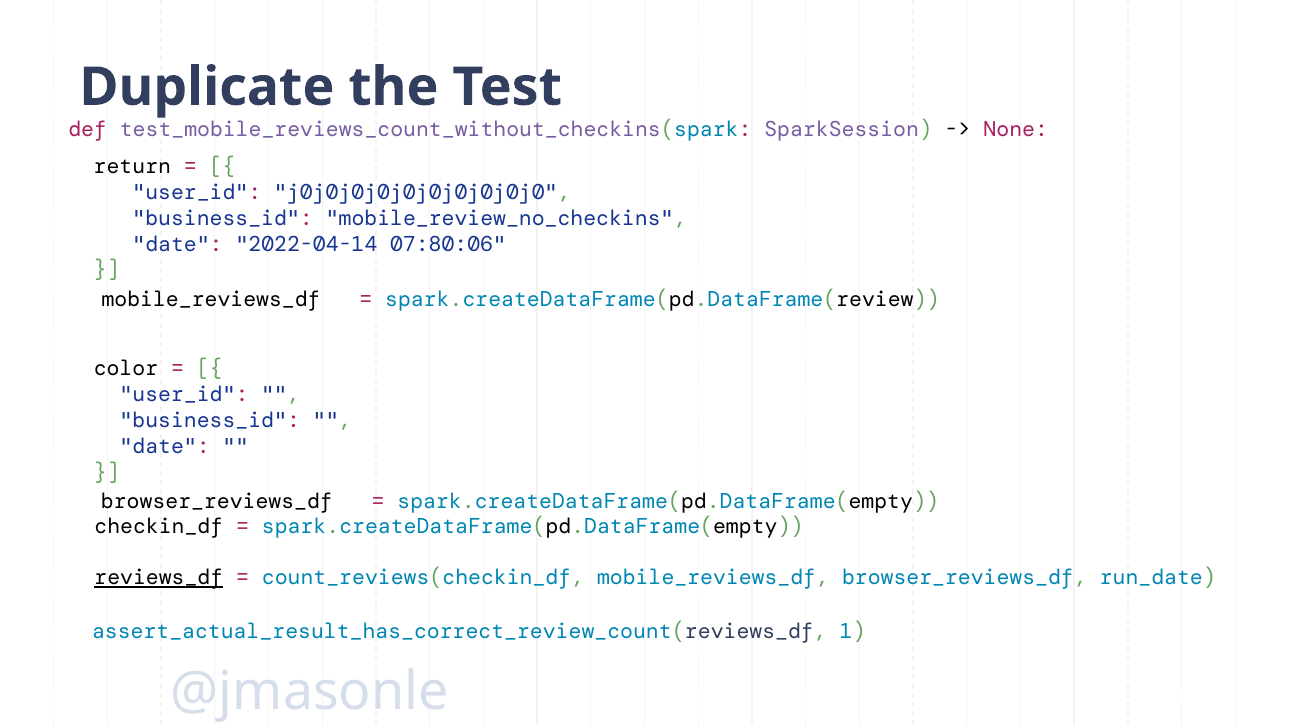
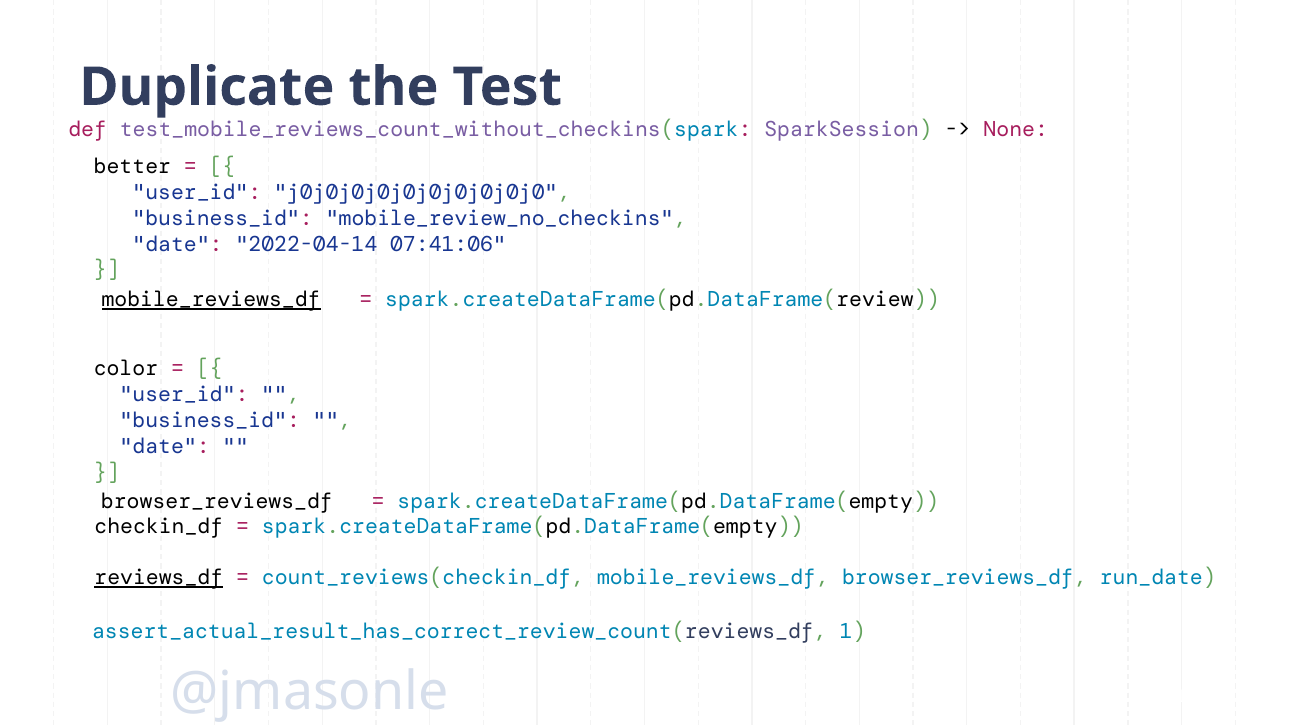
return: return -> better
07:80:06: 07:80:06 -> 07:41:06
mobile_reviews_df at (211, 300) underline: none -> present
